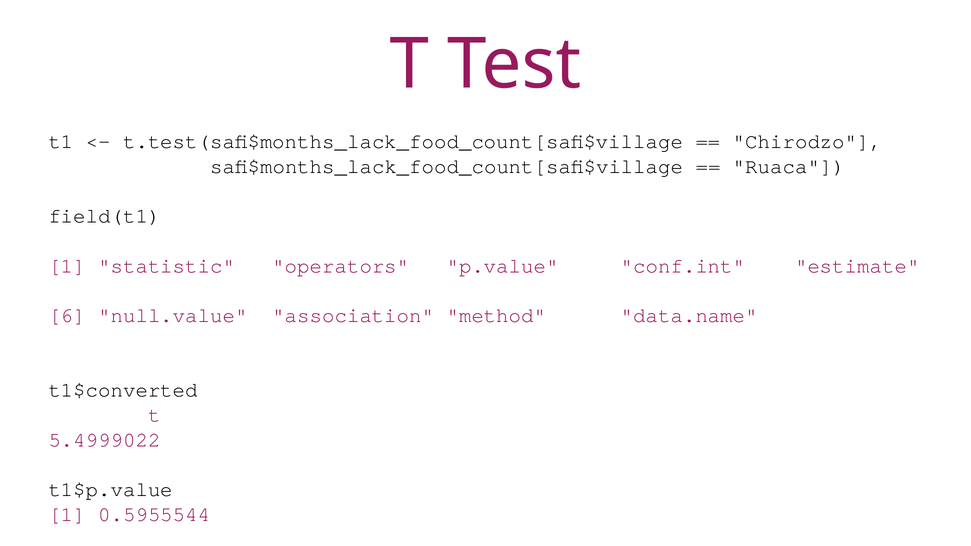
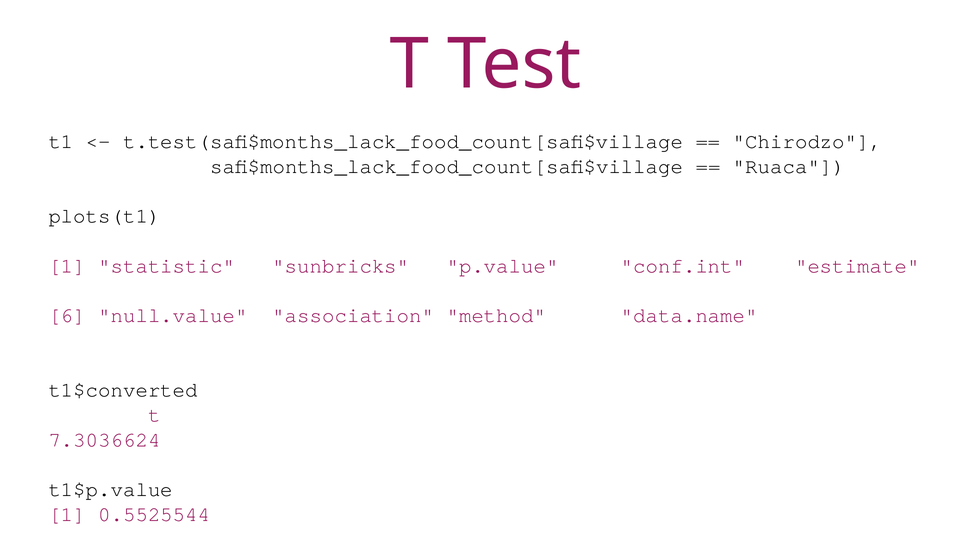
field(t1: field(t1 -> plots(t1
operators: operators -> sunbricks
5.4999022: 5.4999022 -> 7.3036624
0.5955544: 0.5955544 -> 0.5525544
